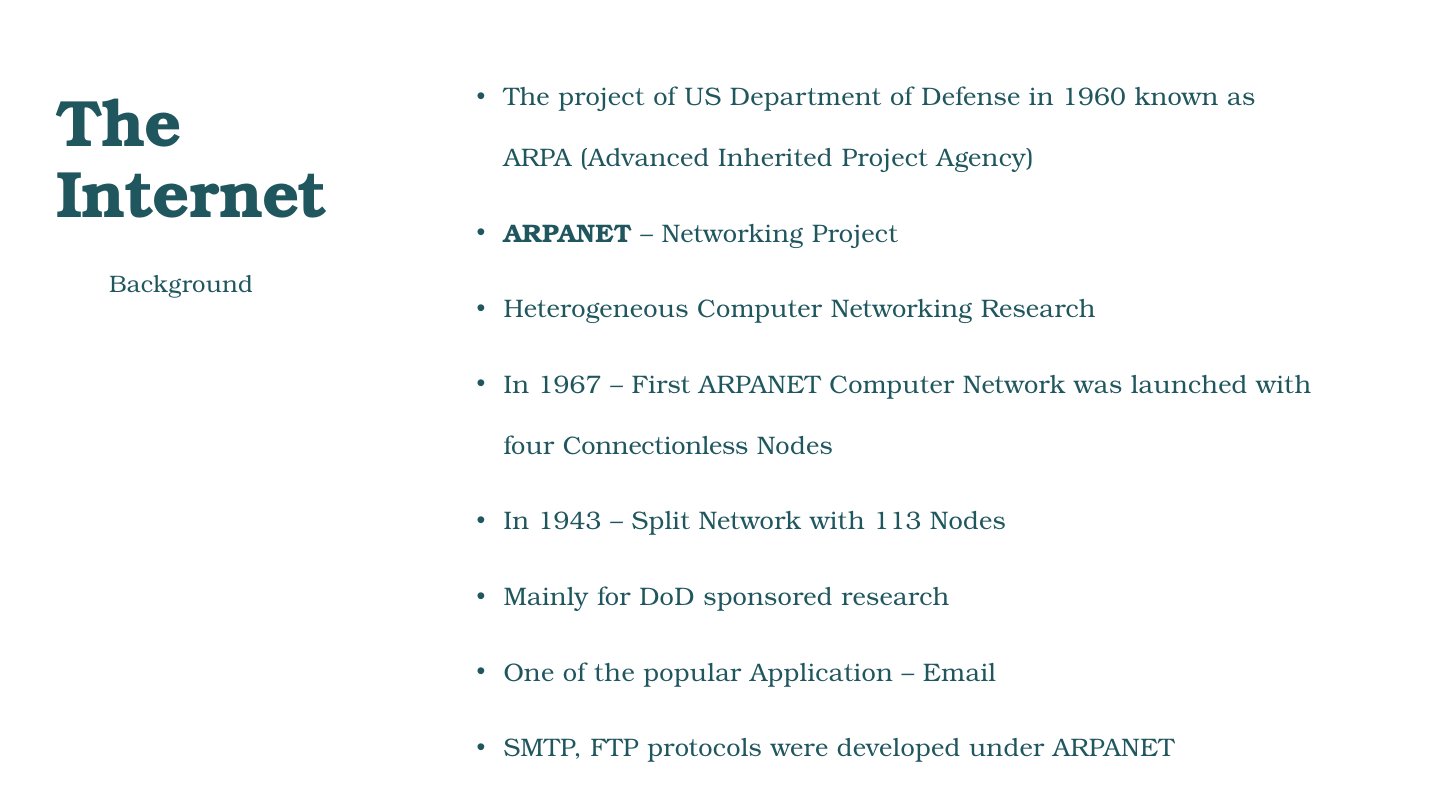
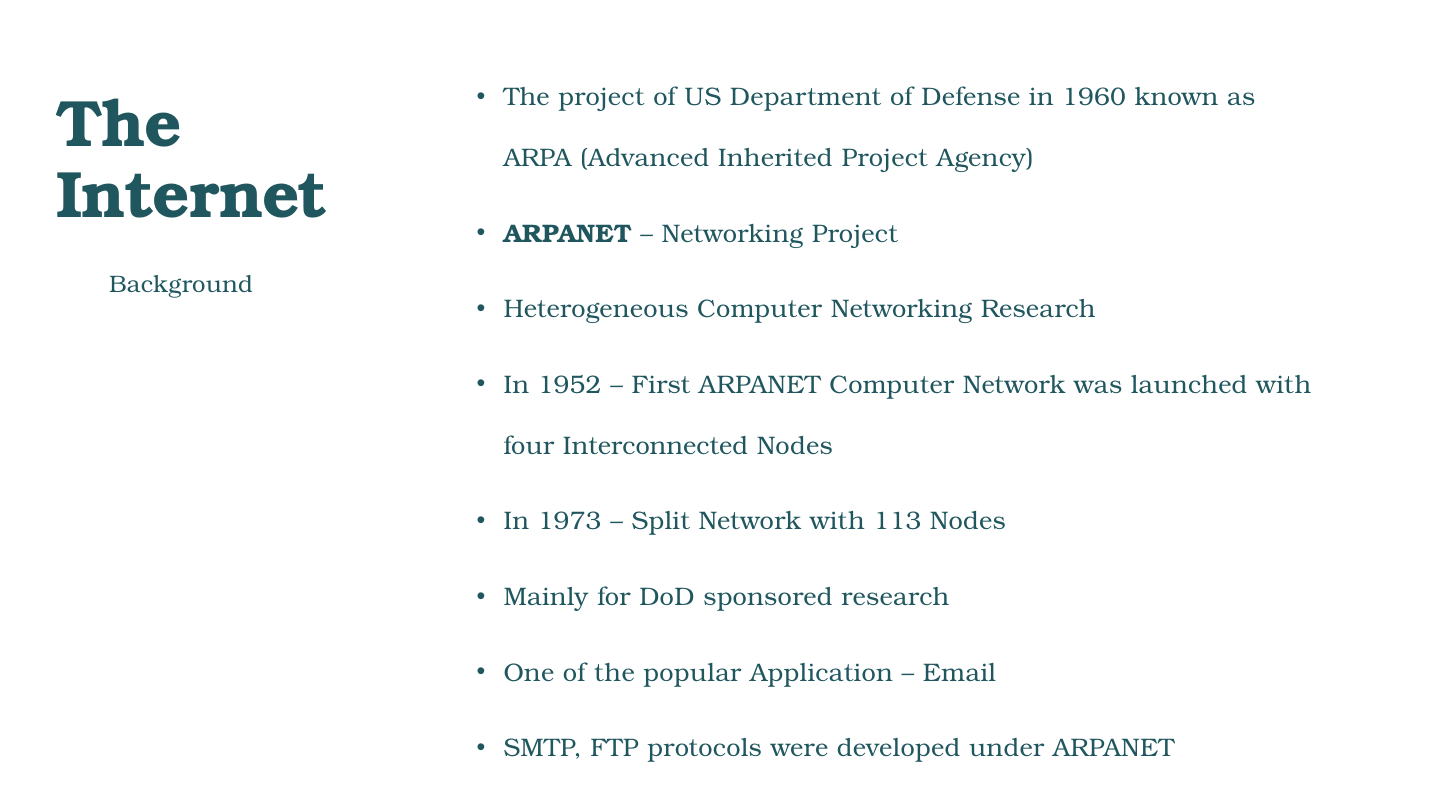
1967: 1967 -> 1952
Connectionless: Connectionless -> Interconnected
1943: 1943 -> 1973
